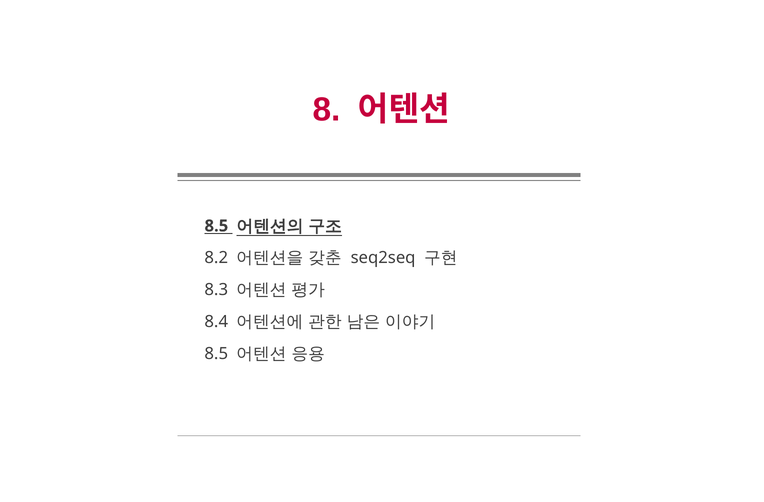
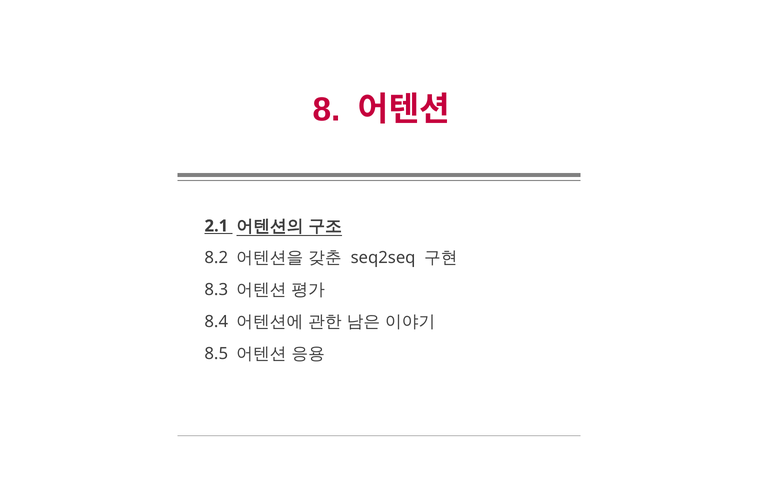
8.5 at (216, 226): 8.5 -> 2.1
